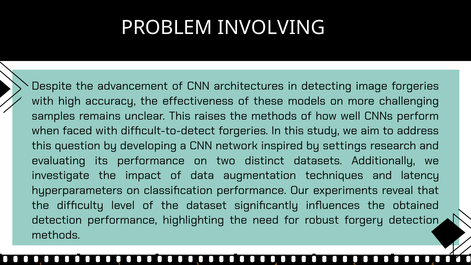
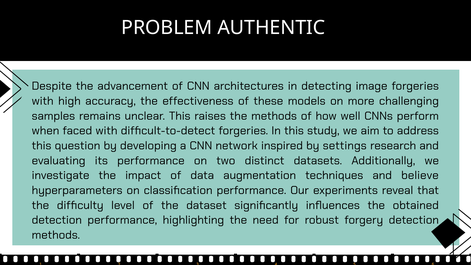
INVOLVING: INVOLVING -> AUTHENTIC
latency: latency -> believe
